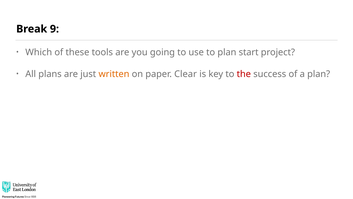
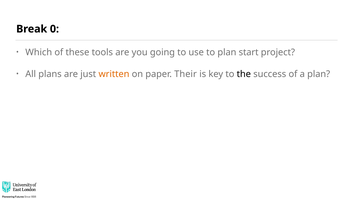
9: 9 -> 0
Clear: Clear -> Their
the colour: red -> black
